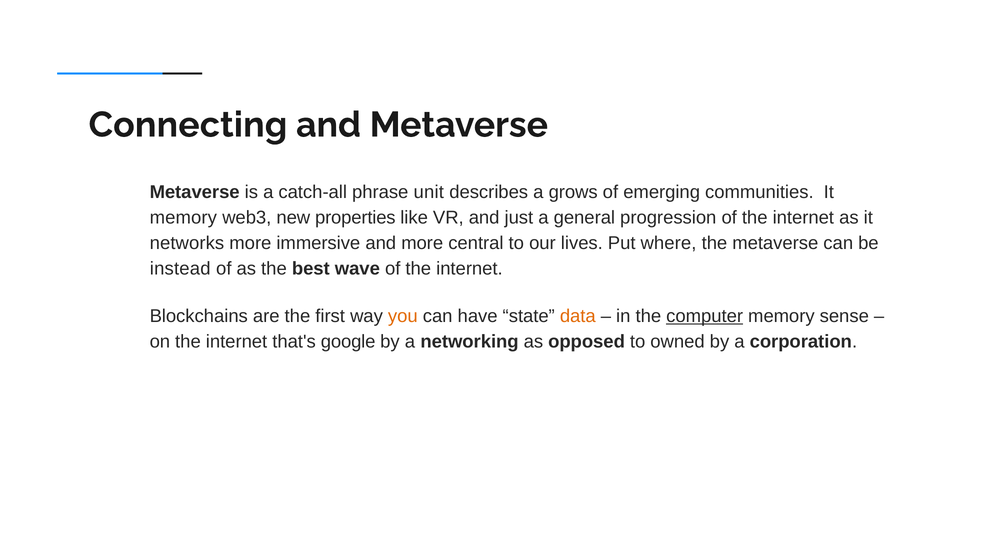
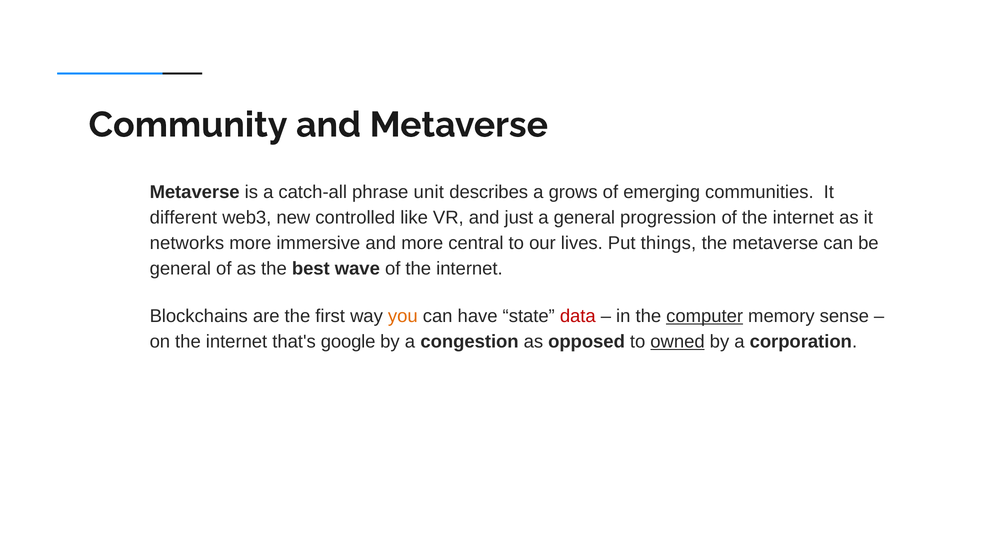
Connecting: Connecting -> Community
memory at (183, 218): memory -> different
properties: properties -> controlled
where: where -> things
instead at (180, 269): instead -> general
data colour: orange -> red
networking: networking -> congestion
owned underline: none -> present
